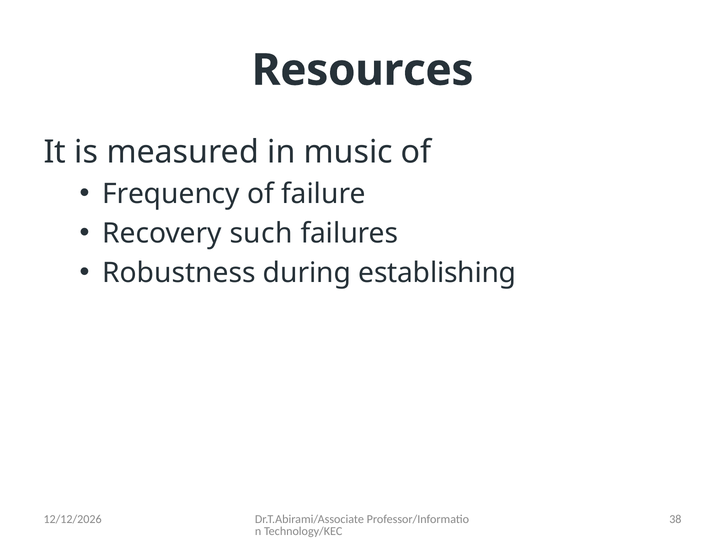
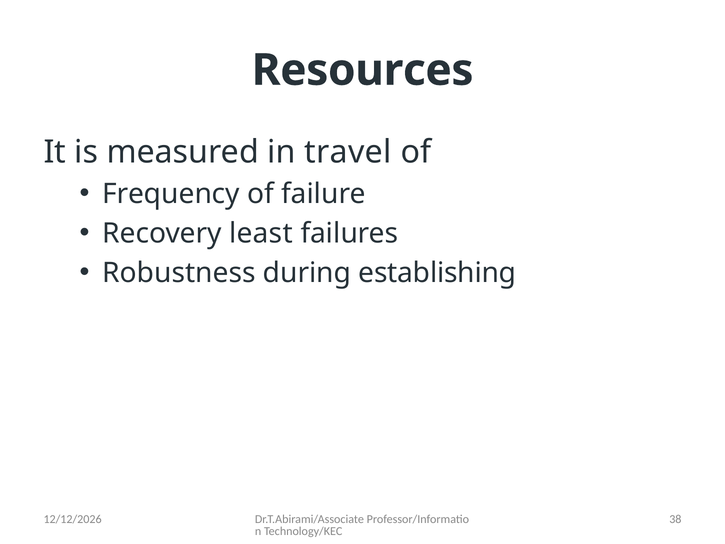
music: music -> travel
such: such -> least
